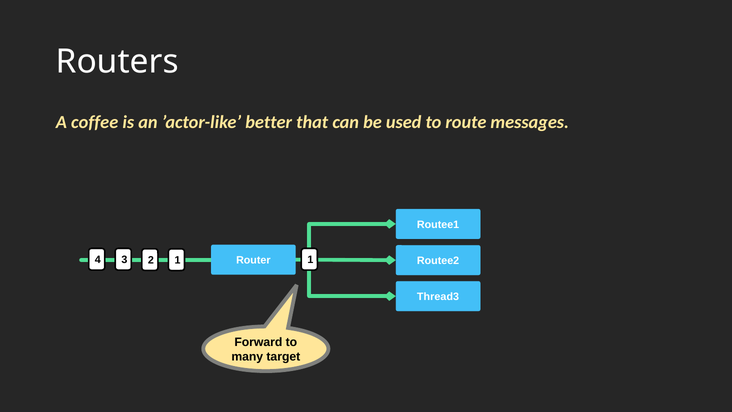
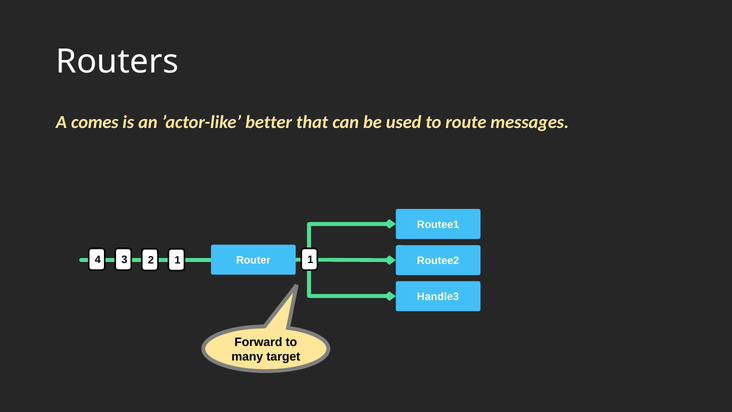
coffee: coffee -> comes
Thread3: Thread3 -> Handle3
